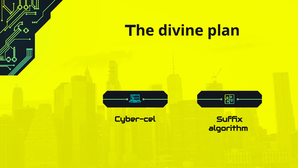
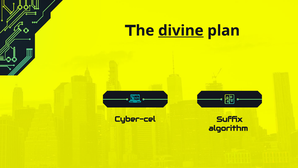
divine underline: none -> present
